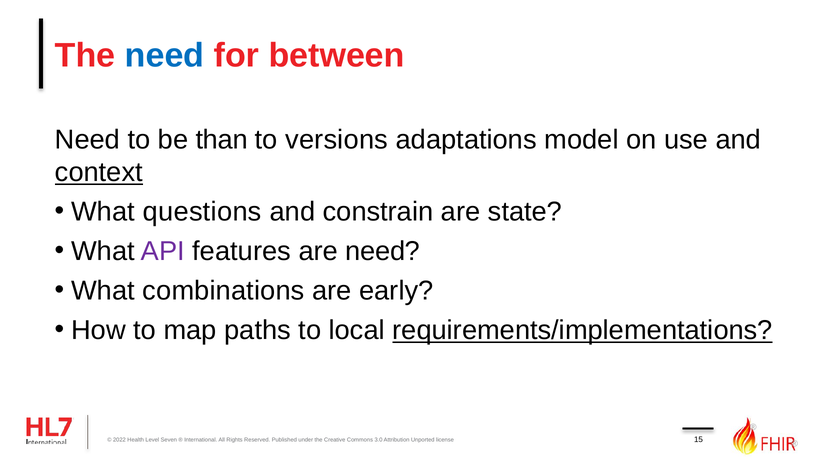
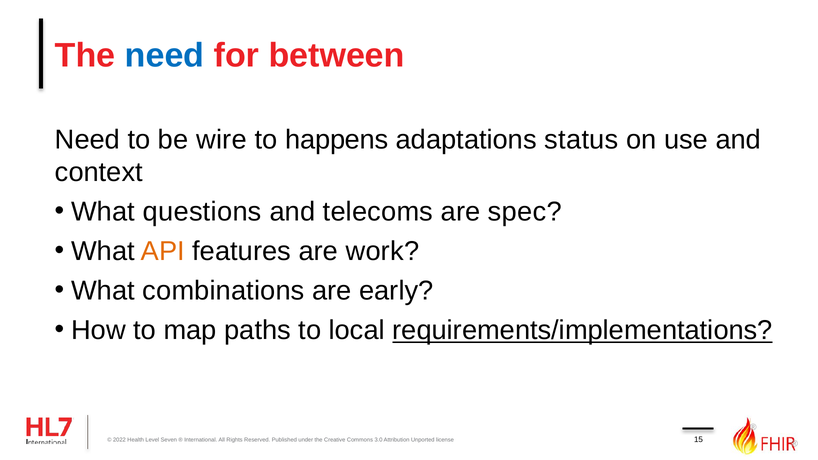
than: than -> wire
versions: versions -> happens
model: model -> status
context underline: present -> none
constrain: constrain -> telecoms
state: state -> spec
API colour: purple -> orange
are need: need -> work
